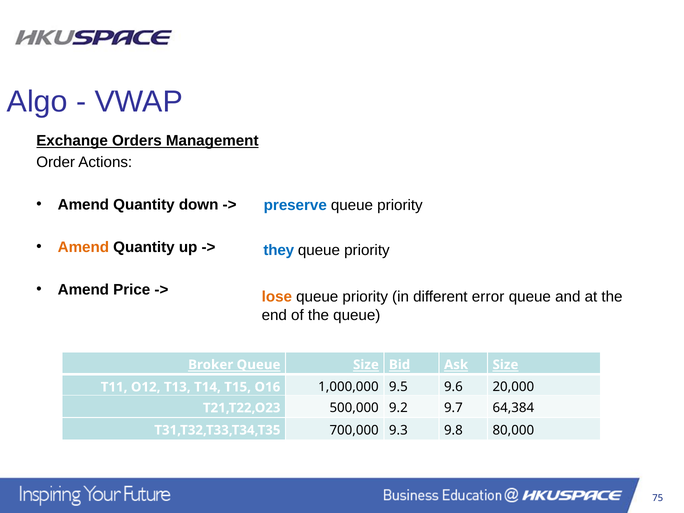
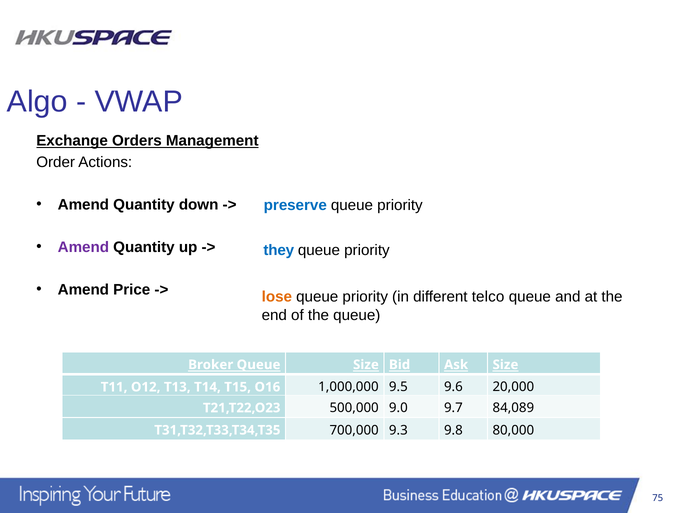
Amend at (83, 247) colour: orange -> purple
error: error -> telco
9.2: 9.2 -> 9.0
64,384: 64,384 -> 84,089
